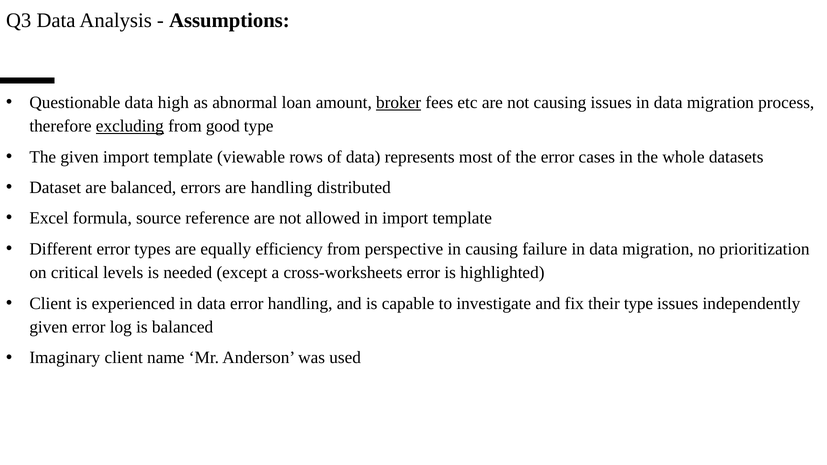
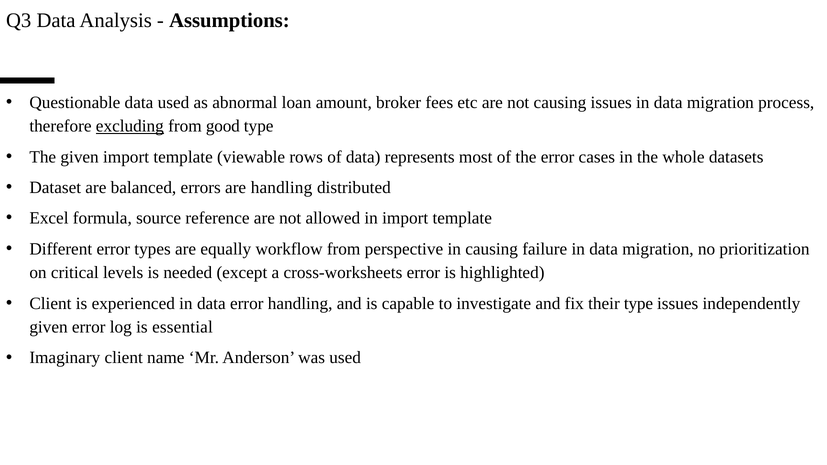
data high: high -> used
broker underline: present -> none
efficiency: efficiency -> workflow
is balanced: balanced -> essential
